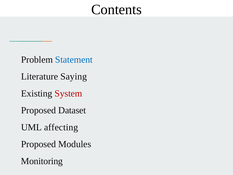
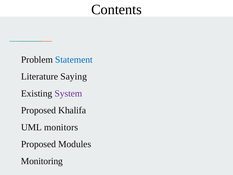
System colour: red -> purple
Dataset: Dataset -> Khalifa
affecting: affecting -> monitors
